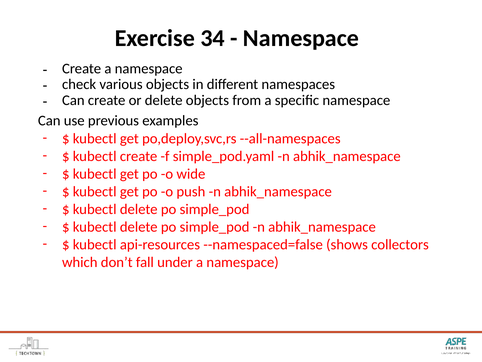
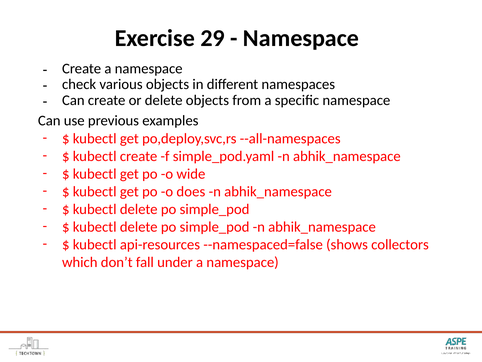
34: 34 -> 29
push: push -> does
